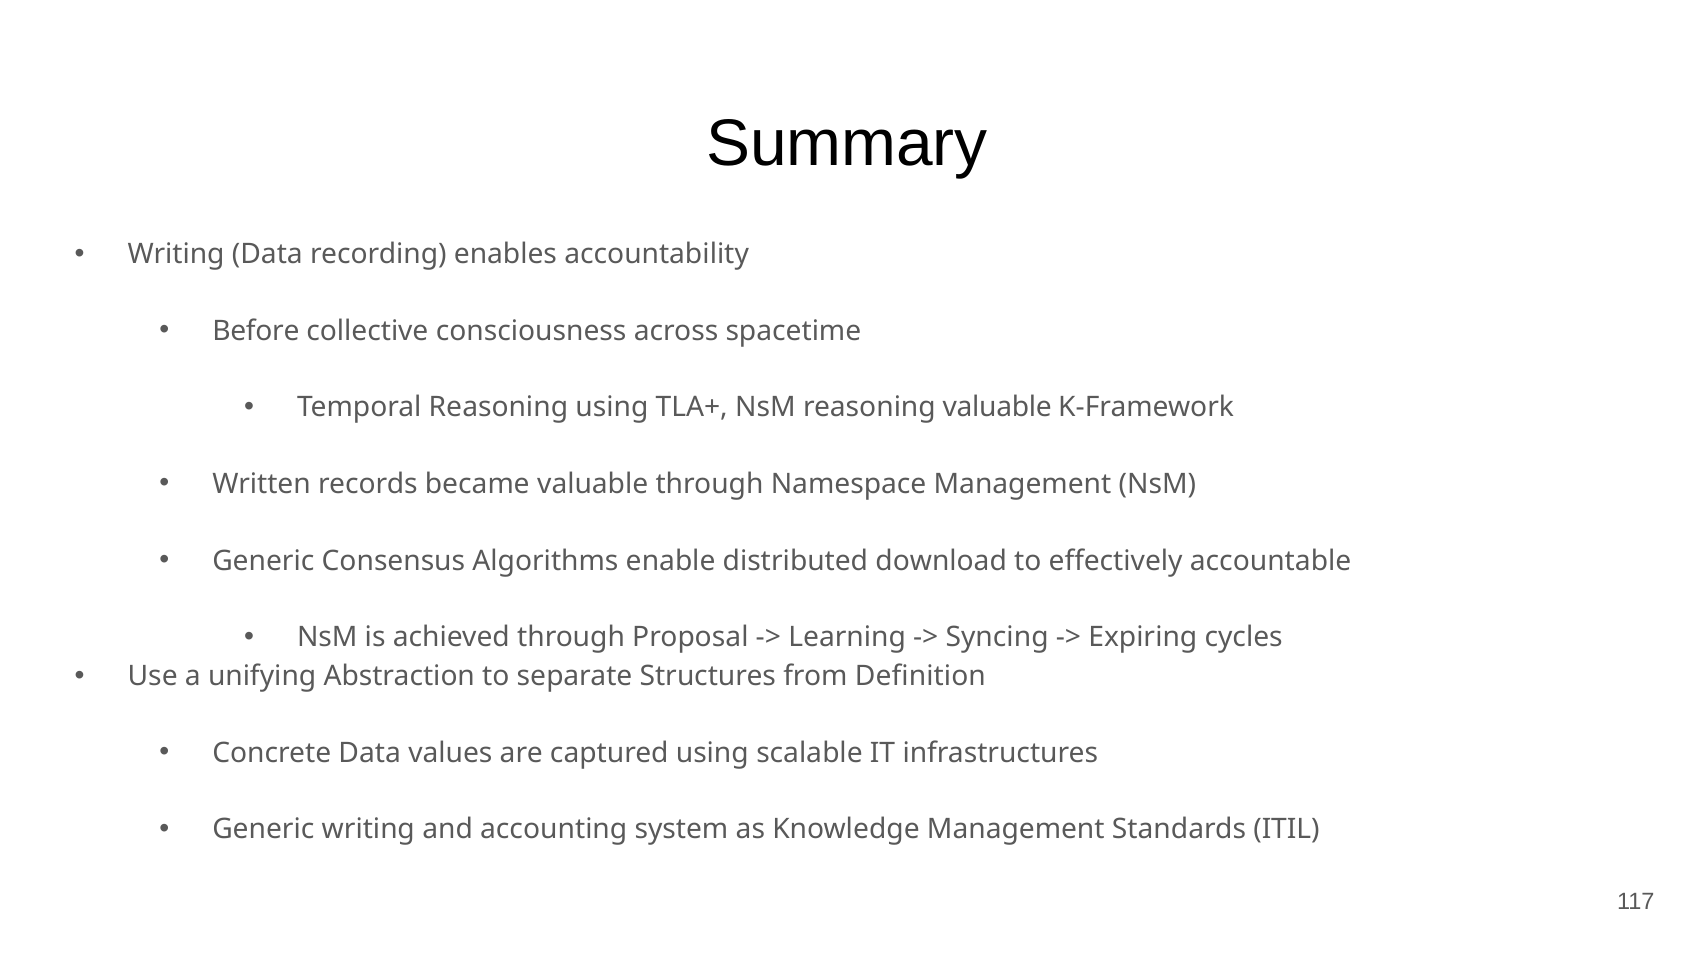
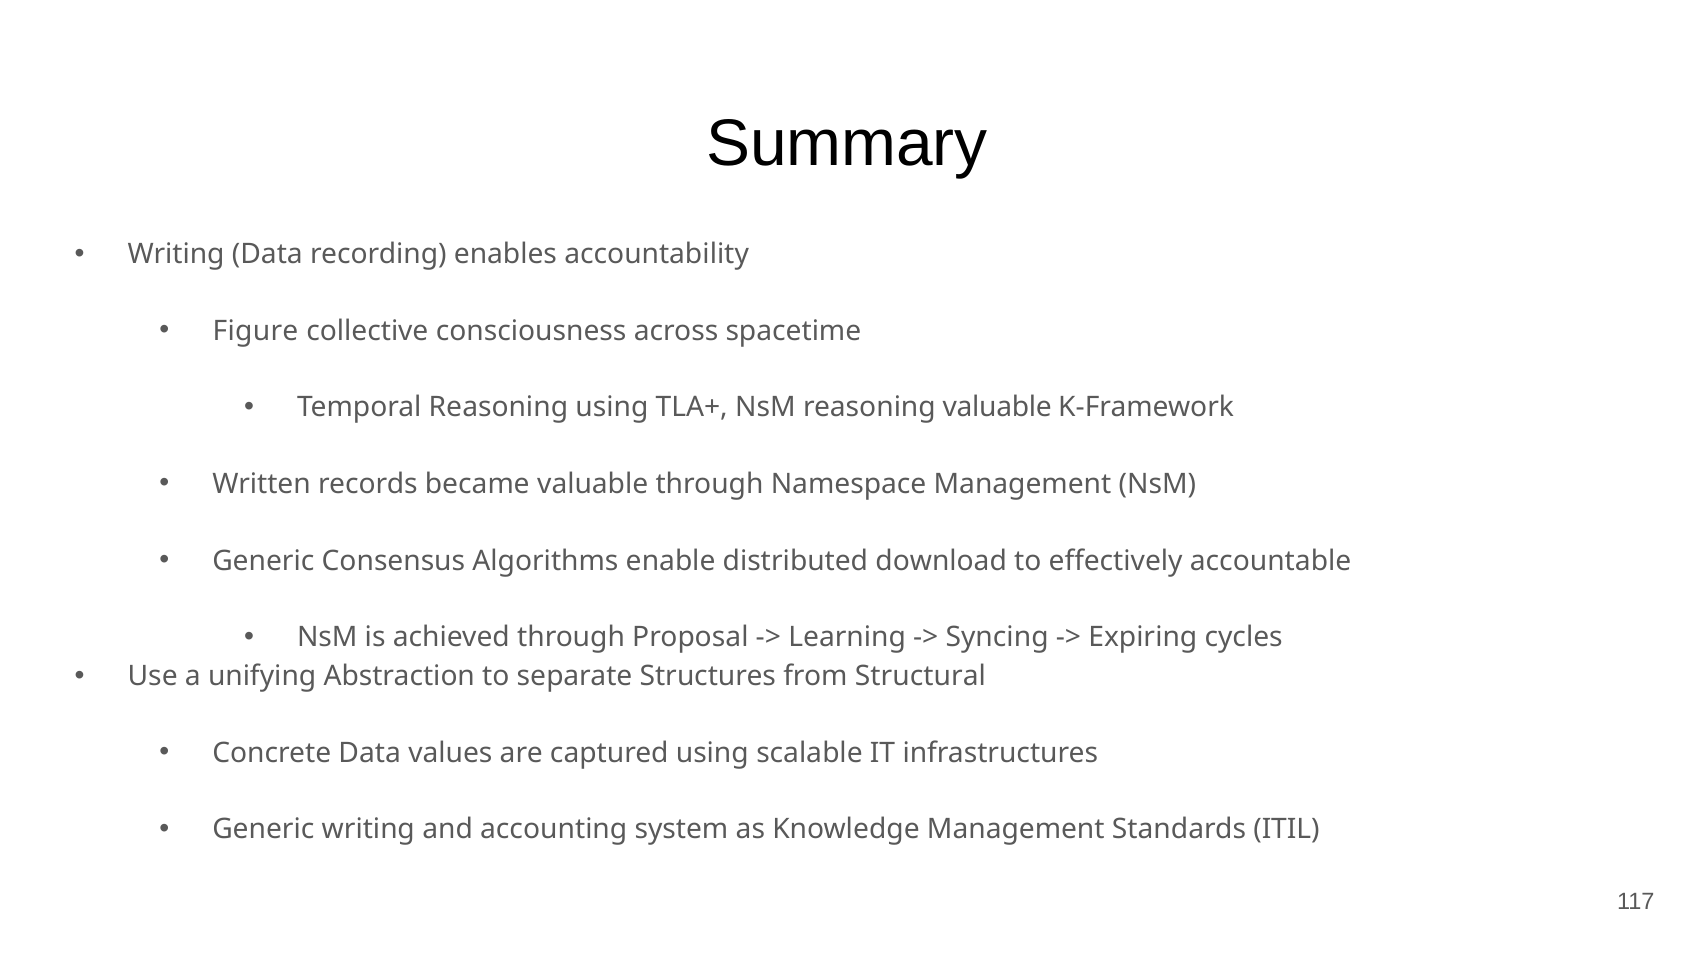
Before: Before -> Figure
Definition: Definition -> Structural
